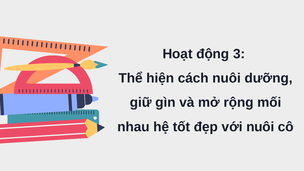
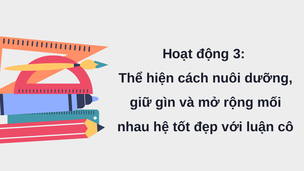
với nuôi: nuôi -> luận
